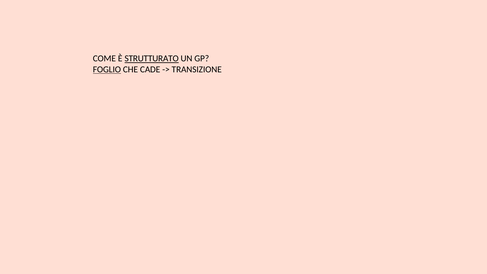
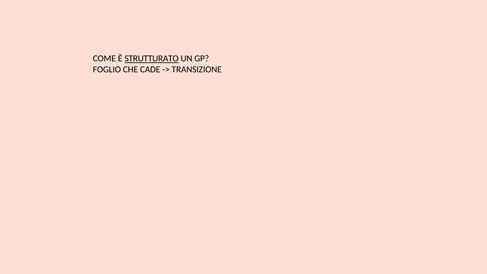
FOGLIO underline: present -> none
